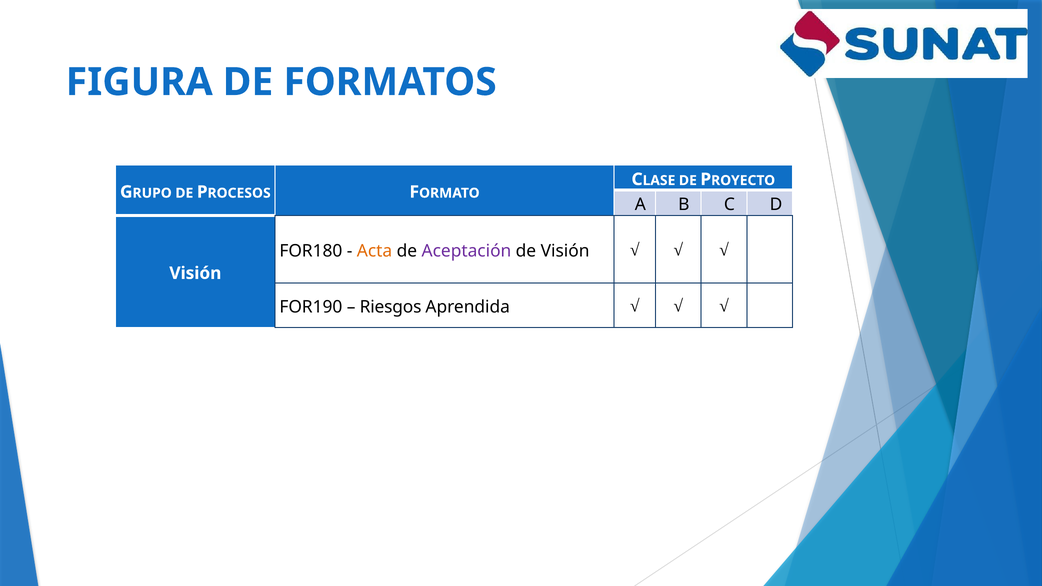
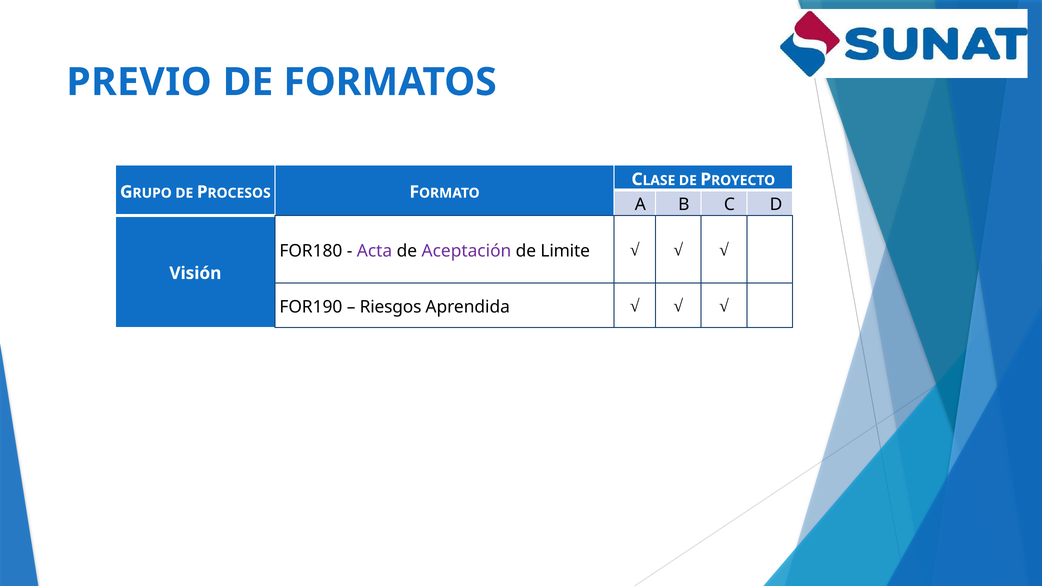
FIGURA: FIGURA -> PREVIO
Acta colour: orange -> purple
de Visión: Visión -> Limite
